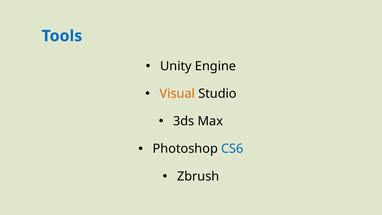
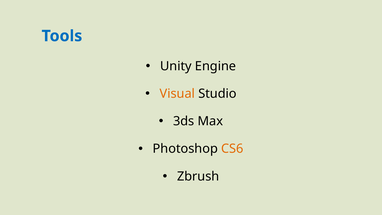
CS6 colour: blue -> orange
